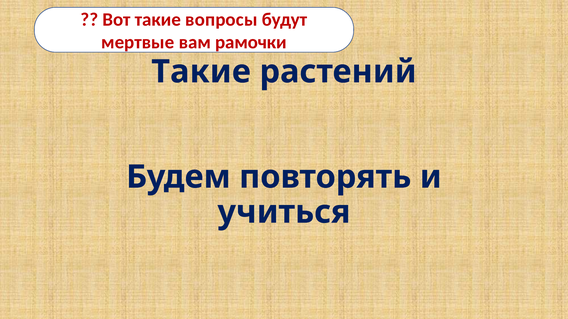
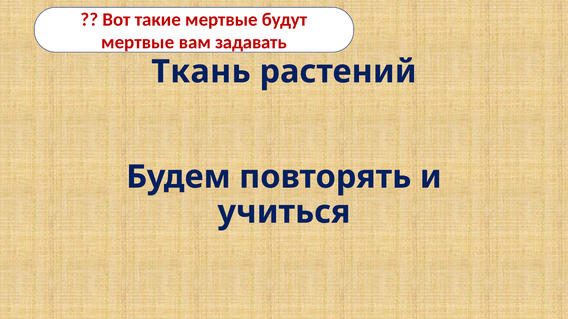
такие вопросы: вопросы -> мертвые
рамочки: рамочки -> задавать
Такие at (201, 72): Такие -> Ткань
